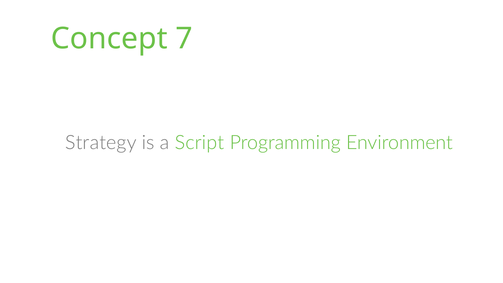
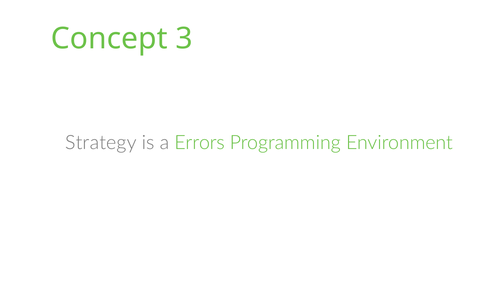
7: 7 -> 3
Script: Script -> Errors
